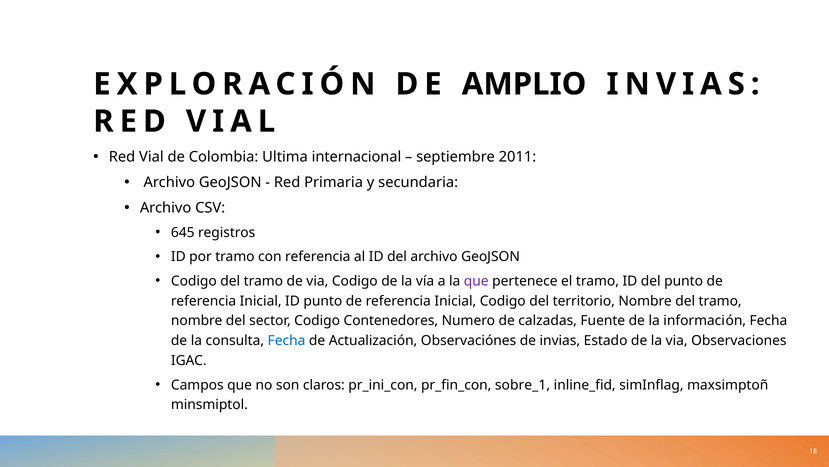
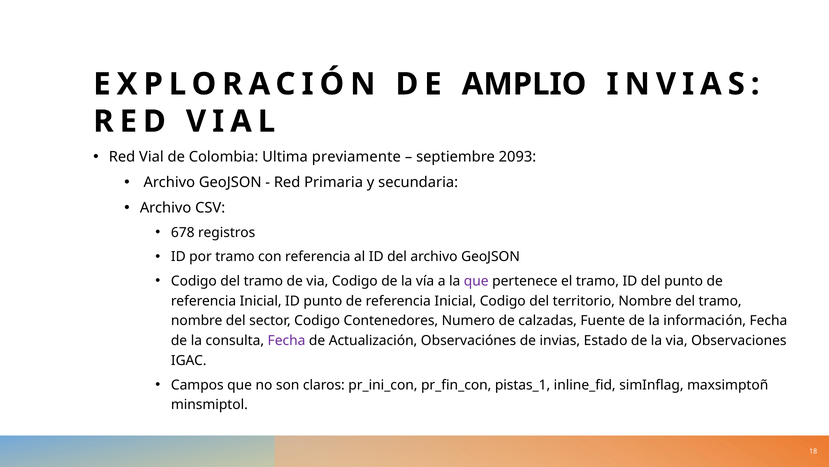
internacional: internacional -> previamente
2011: 2011 -> 2093
645: 645 -> 678
Fecha at (287, 340) colour: blue -> purple
sobre_1: sobre_1 -> pistas_1
